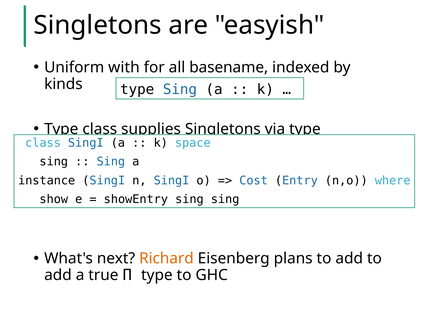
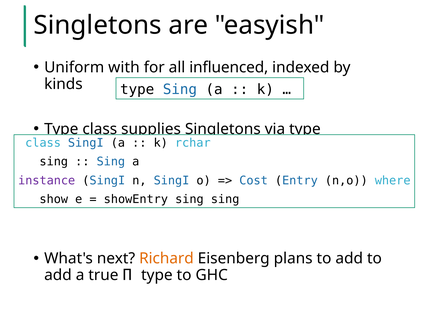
basename: basename -> influenced
space: space -> rchar
instance colour: black -> purple
